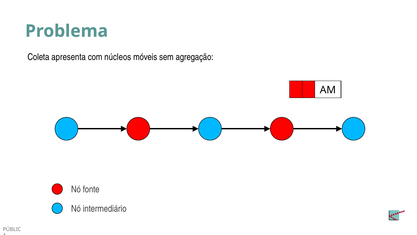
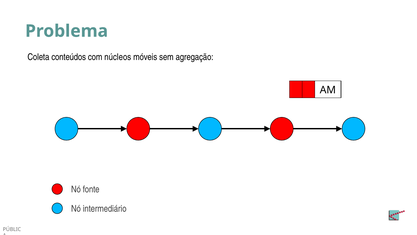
apresenta: apresenta -> conteúdos
